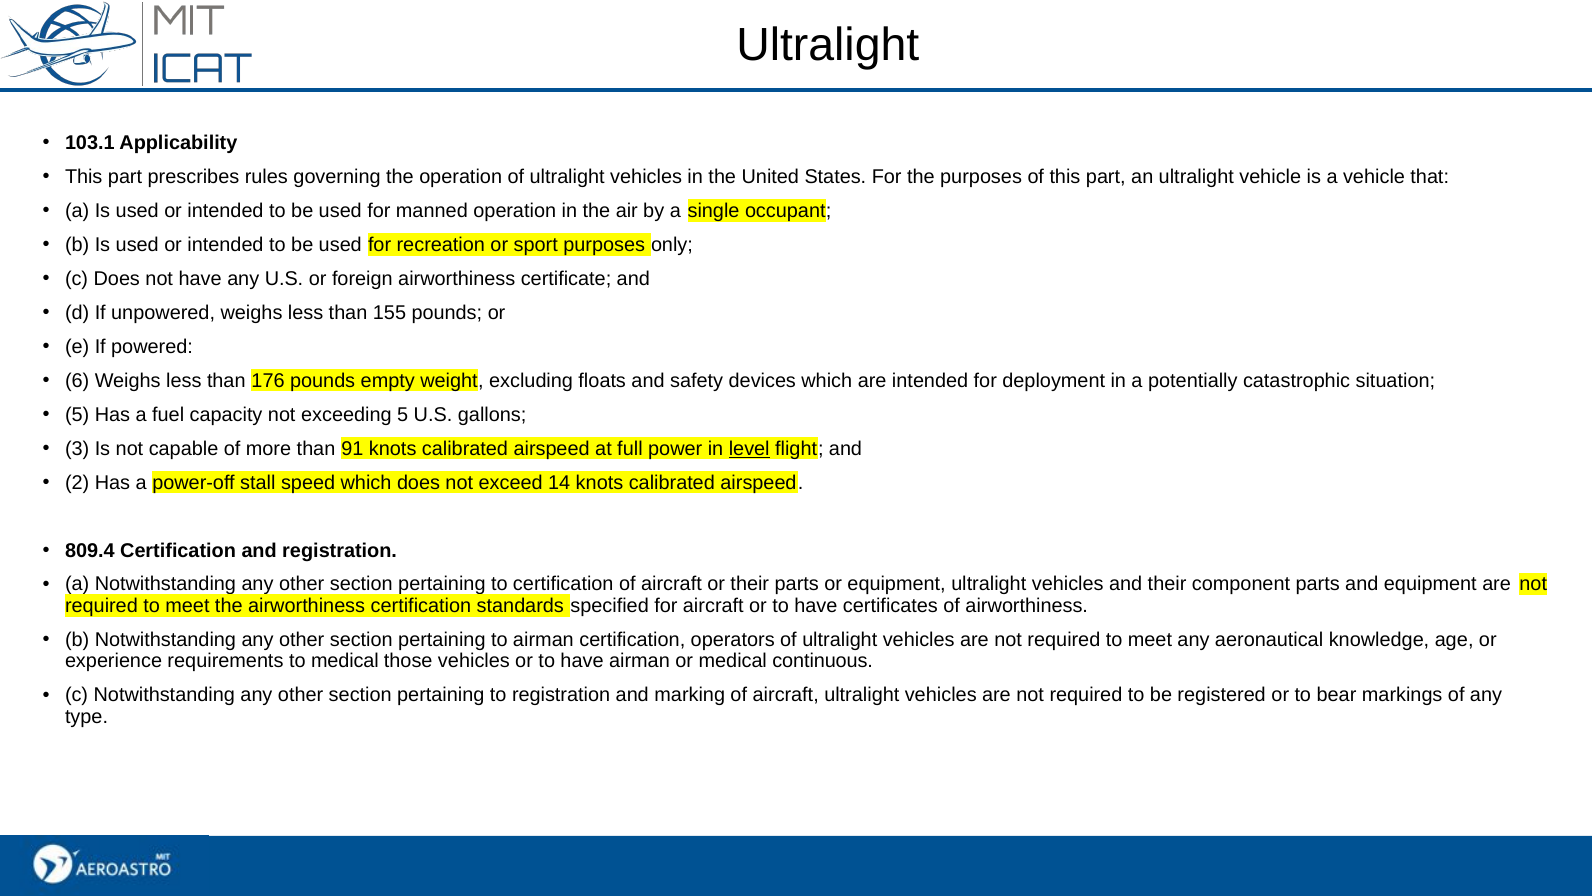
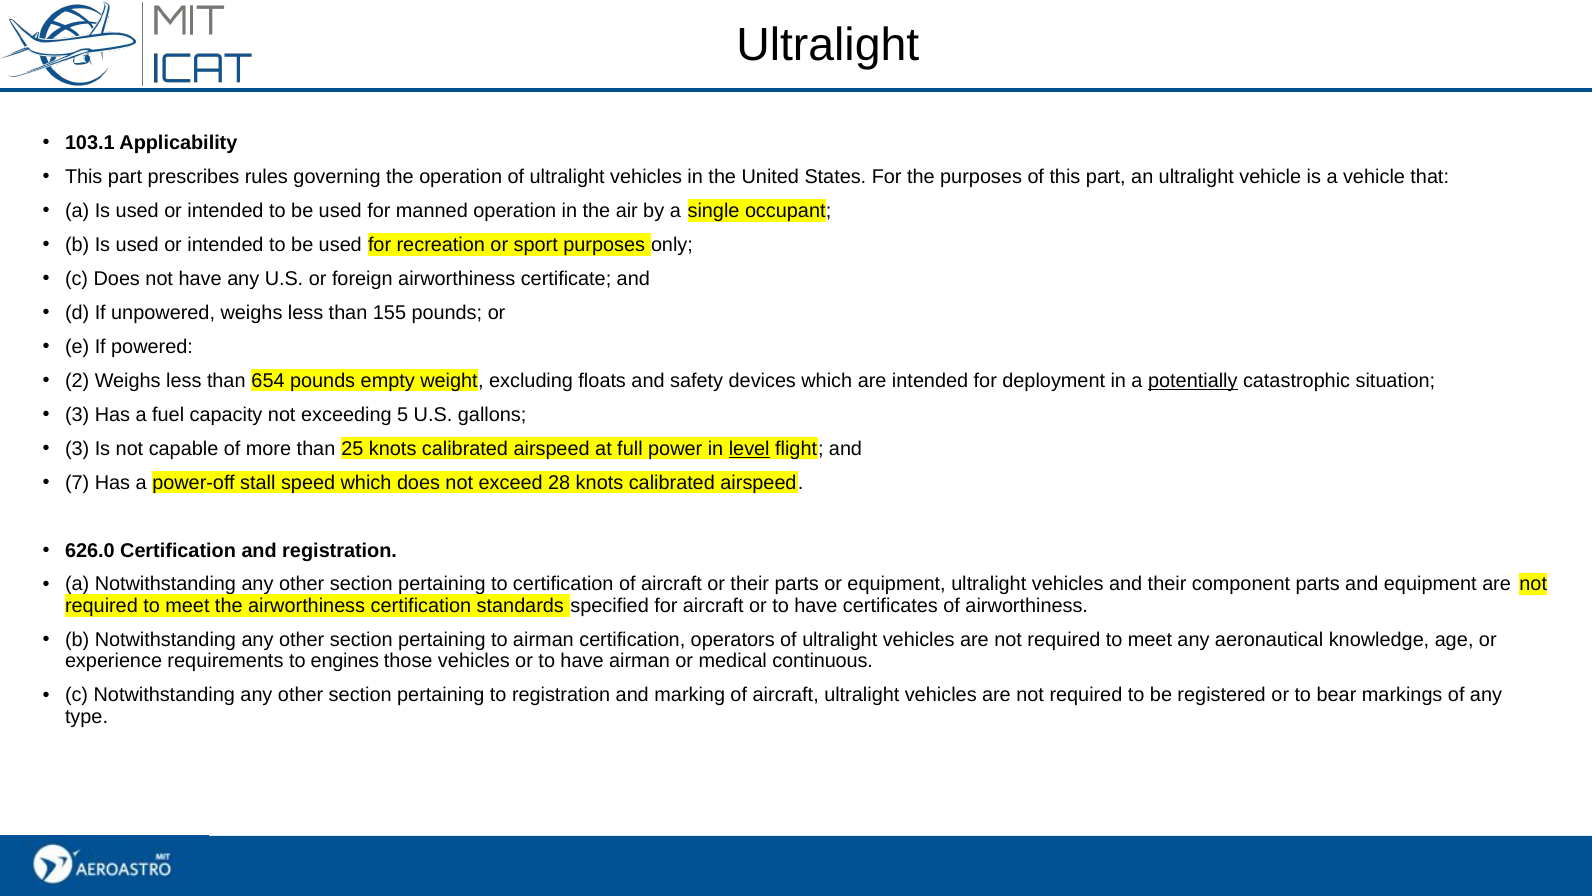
6: 6 -> 2
176: 176 -> 654
potentially underline: none -> present
5 at (77, 414): 5 -> 3
91: 91 -> 25
2: 2 -> 7
14: 14 -> 28
809.4: 809.4 -> 626.0
to medical: medical -> engines
